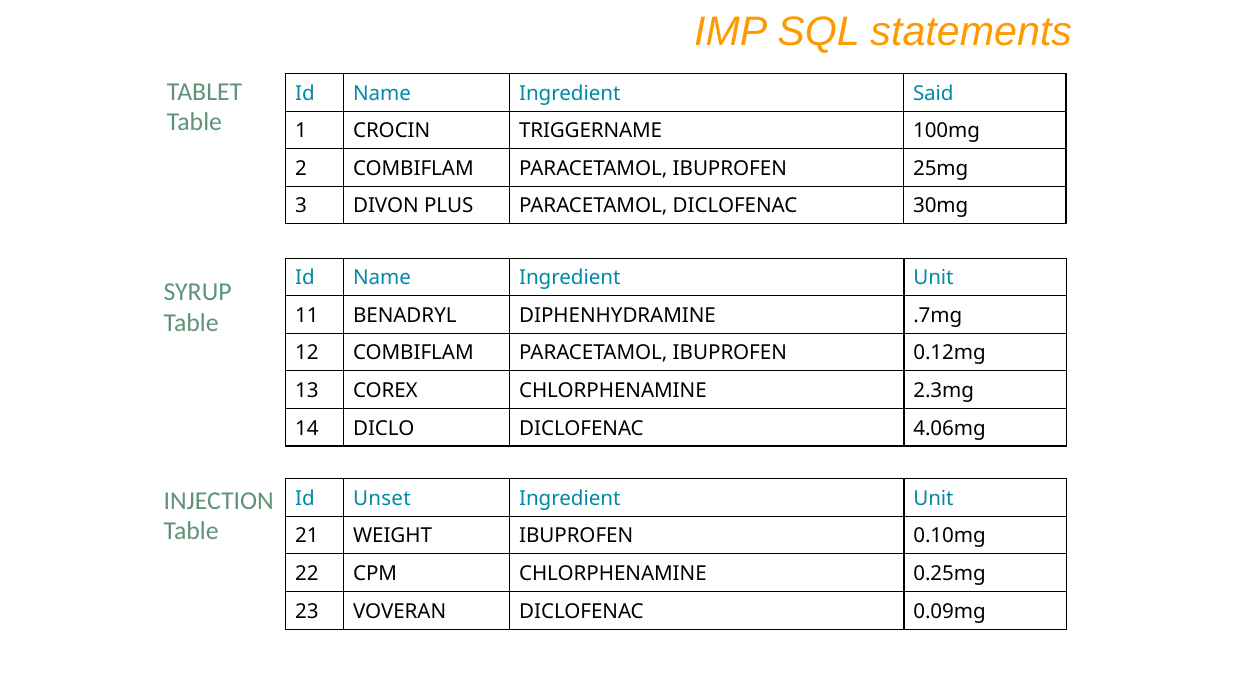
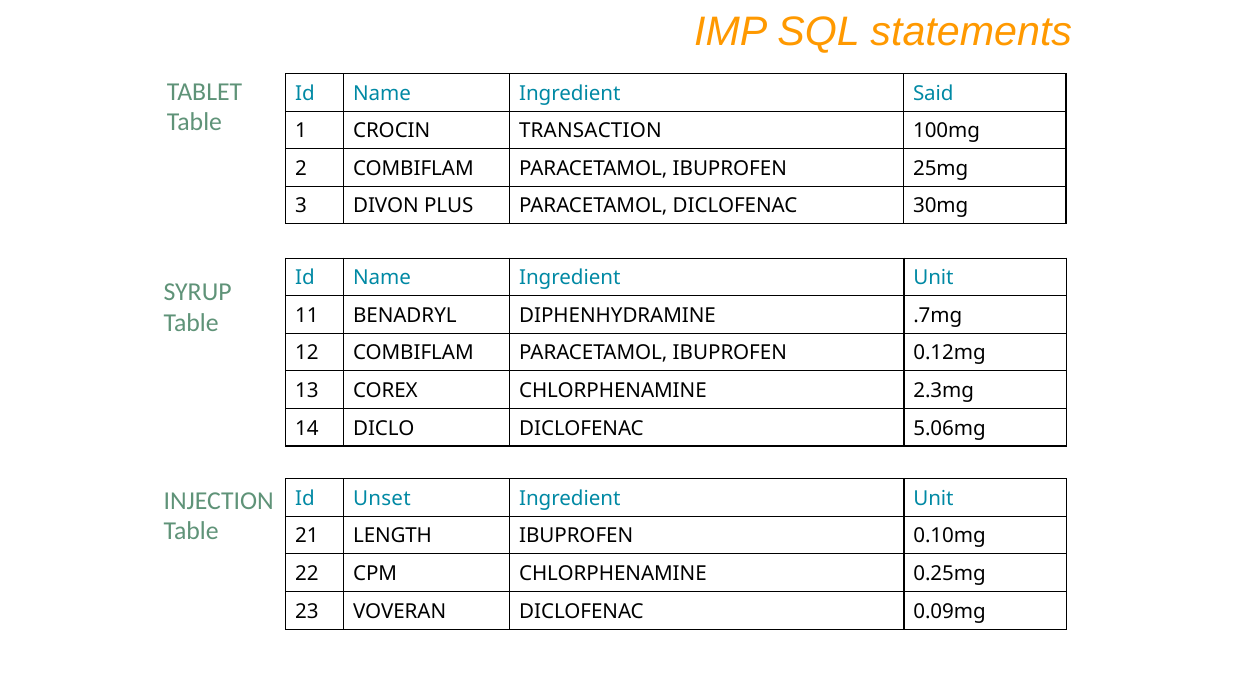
TRIGGERNAME: TRIGGERNAME -> TRANSACTION
4.06mg: 4.06mg -> 5.06mg
WEIGHT: WEIGHT -> LENGTH
